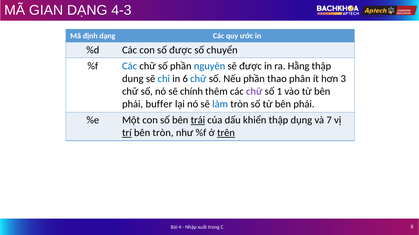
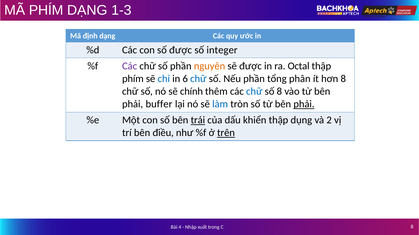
MÃ GIAN: GIAN -> PHÍM
4-3: 4-3 -> 1-3
chuyển: chuyển -> integer
Các at (130, 66) colour: blue -> purple
nguyên colour: blue -> orange
Hằng: Hằng -> Octal
dung at (133, 79): dung -> phím
thao: thao -> tổng
hơn 3: 3 -> 8
chữ at (254, 92) colour: purple -> blue
số 1: 1 -> 8
phải at (304, 104) underline: none -> present
7: 7 -> 2
trí underline: present -> none
bên tròn: tròn -> điều
